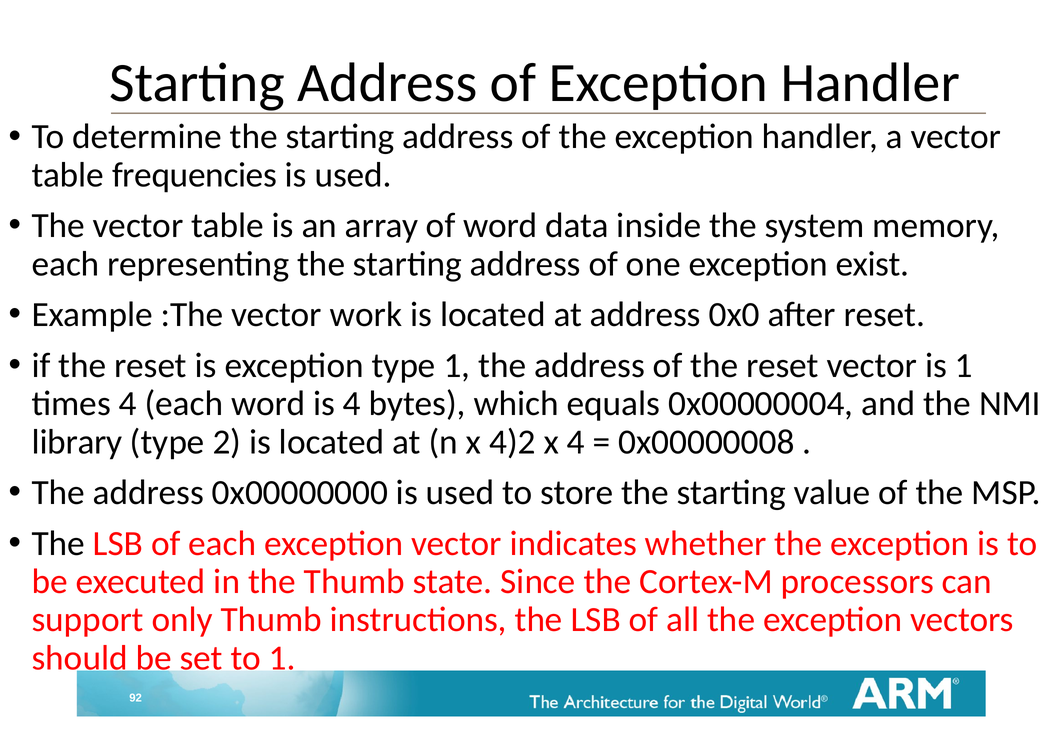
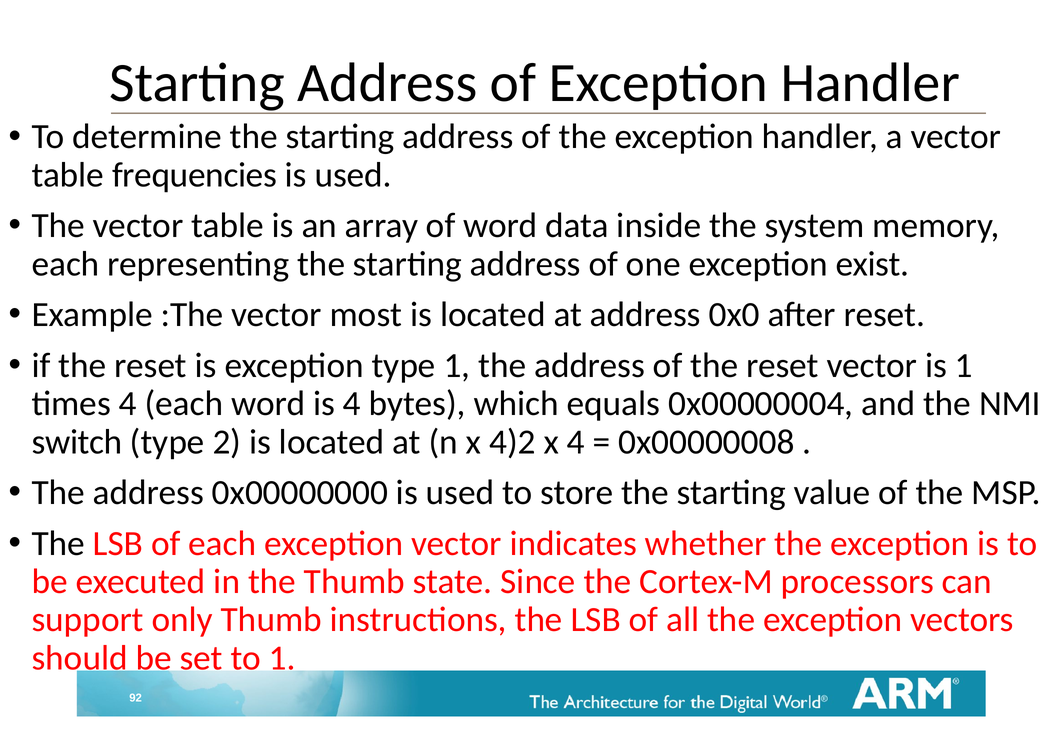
work: work -> most
library: library -> switch
